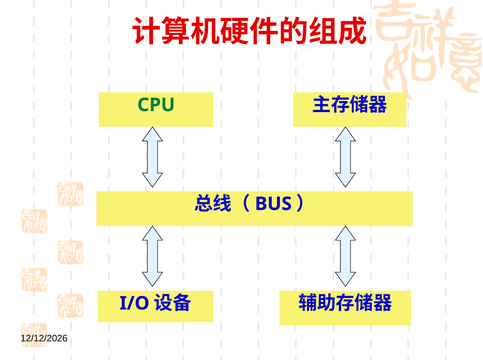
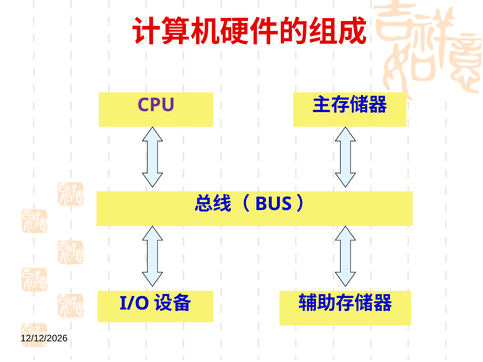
CPU colour: green -> purple
